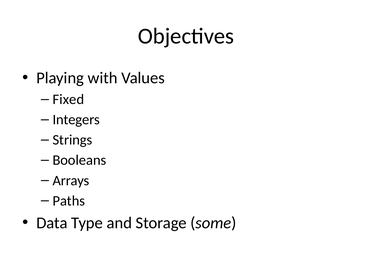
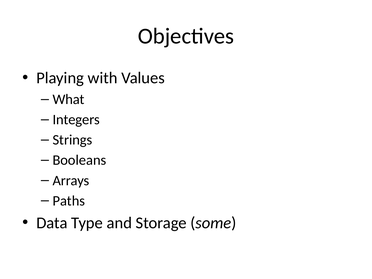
Fixed: Fixed -> What
